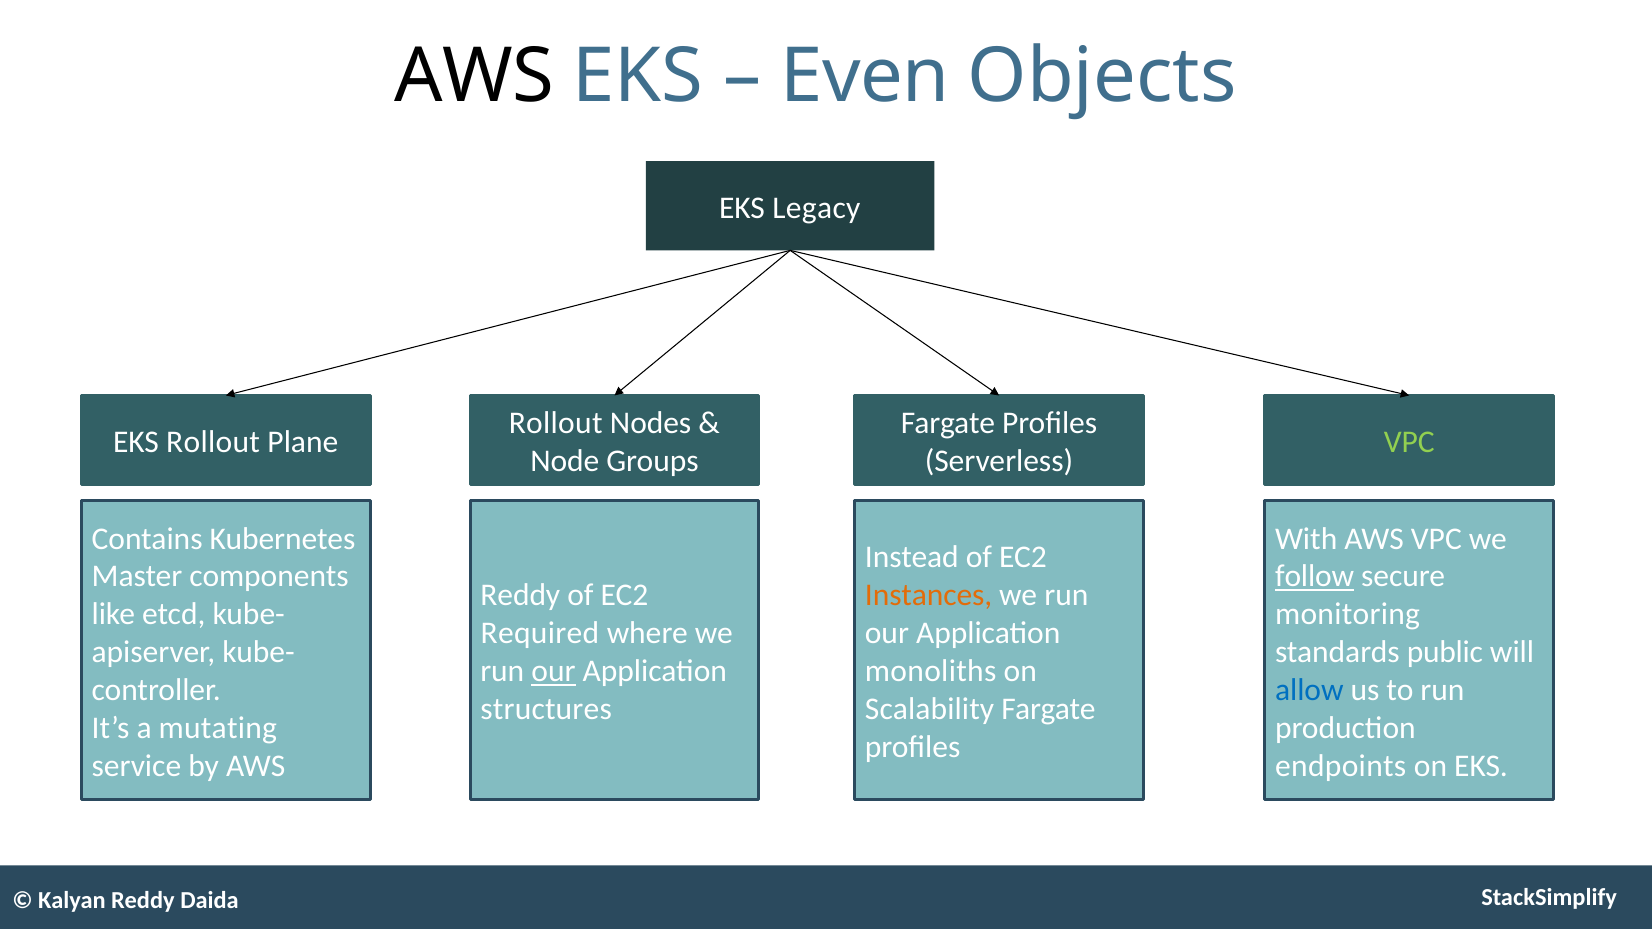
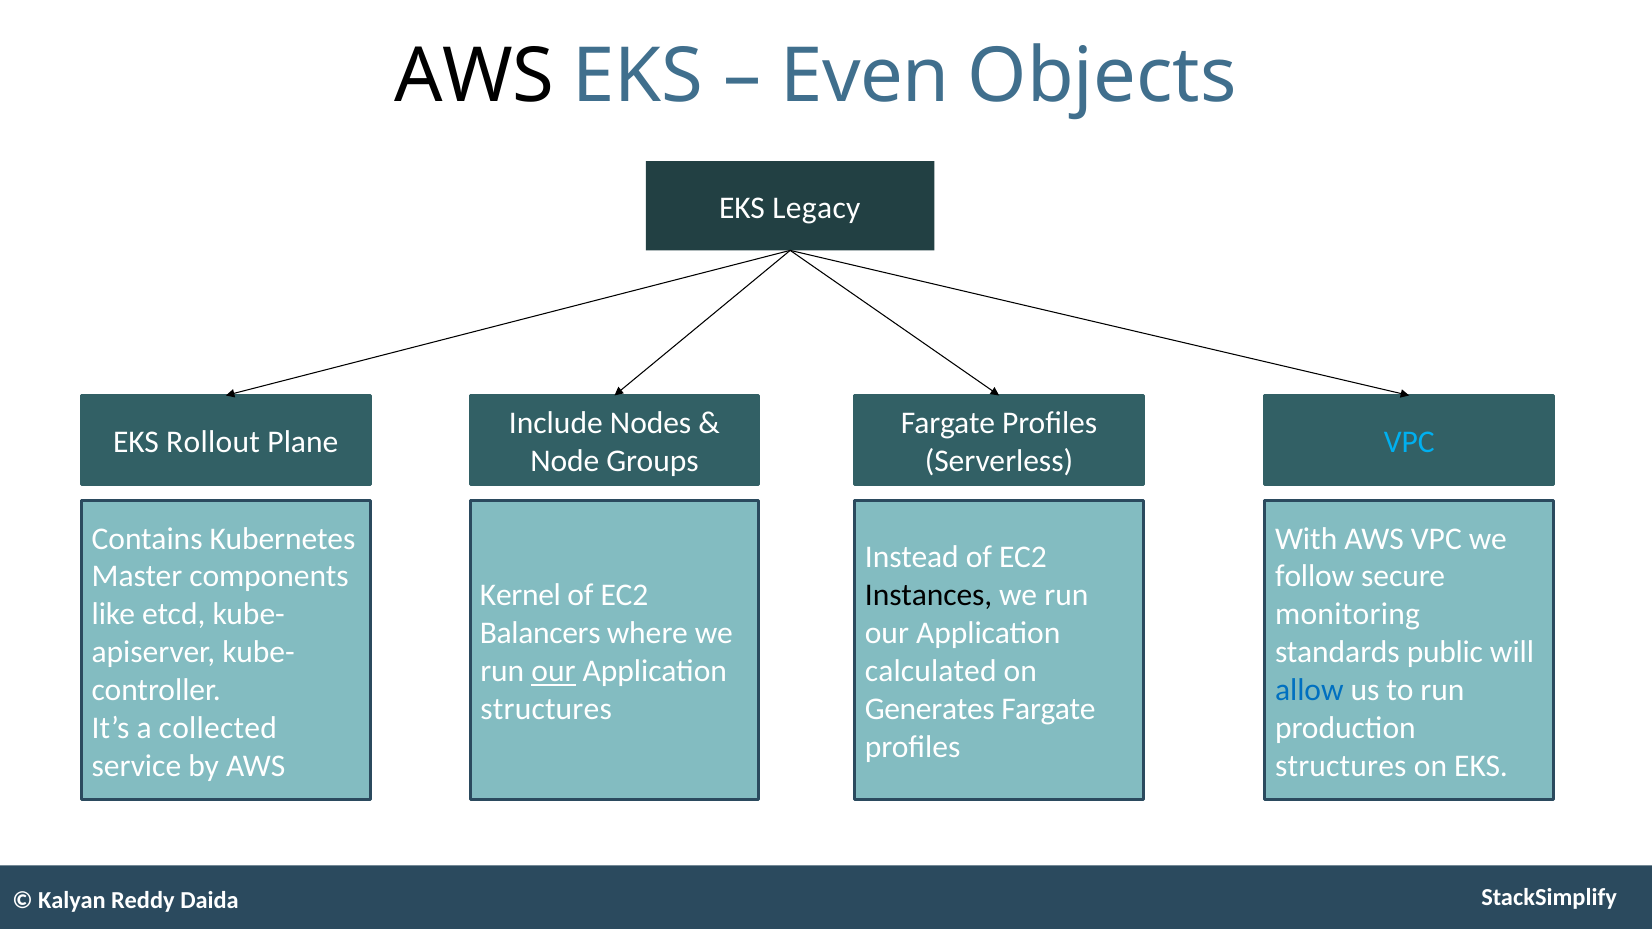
Rollout at (556, 424): Rollout -> Include
VPC at (1409, 442) colour: light green -> light blue
follow underline: present -> none
Reddy at (520, 596): Reddy -> Kernel
Instances colour: orange -> black
Required: Required -> Balancers
monoliths: monoliths -> calculated
Scalability: Scalability -> Generates
mutating: mutating -> collected
endpoints at (1341, 766): endpoints -> structures
